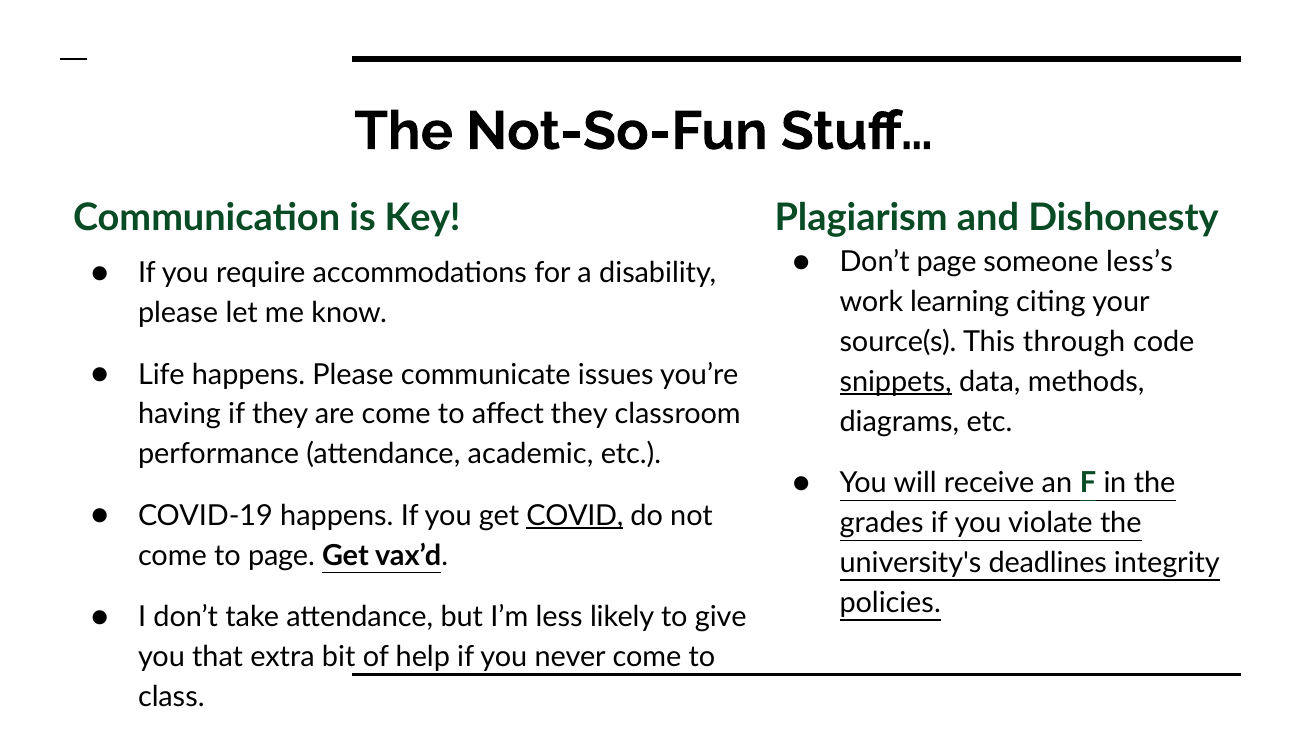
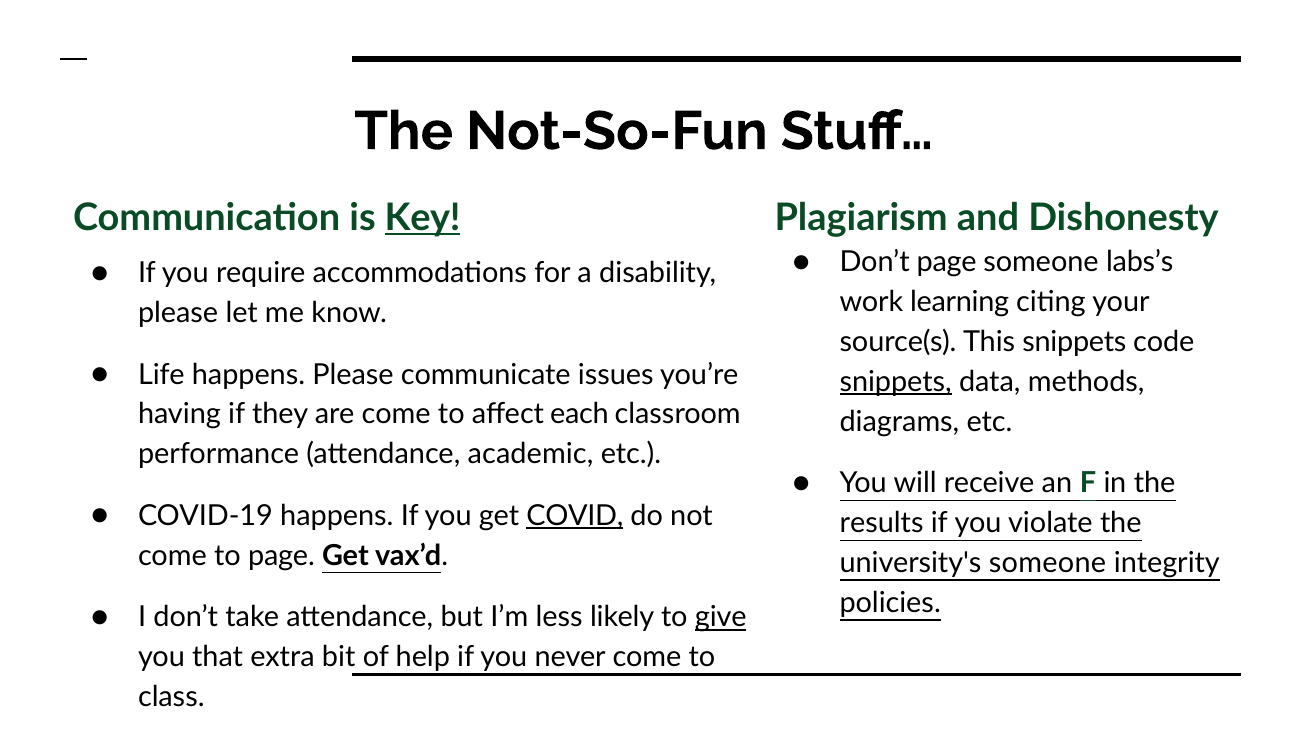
Key underline: none -> present
less’s: less’s -> labs’s
This through: through -> snippets
affect they: they -> each
grades: grades -> results
university's deadlines: deadlines -> someone
give underline: none -> present
